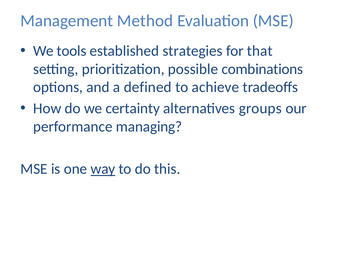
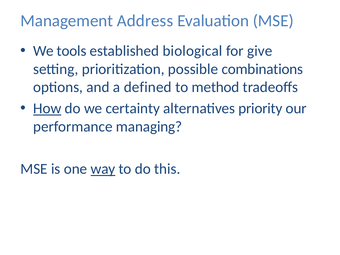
Method: Method -> Address
strategies: strategies -> biological
that: that -> give
achieve: achieve -> method
How underline: none -> present
groups: groups -> priority
